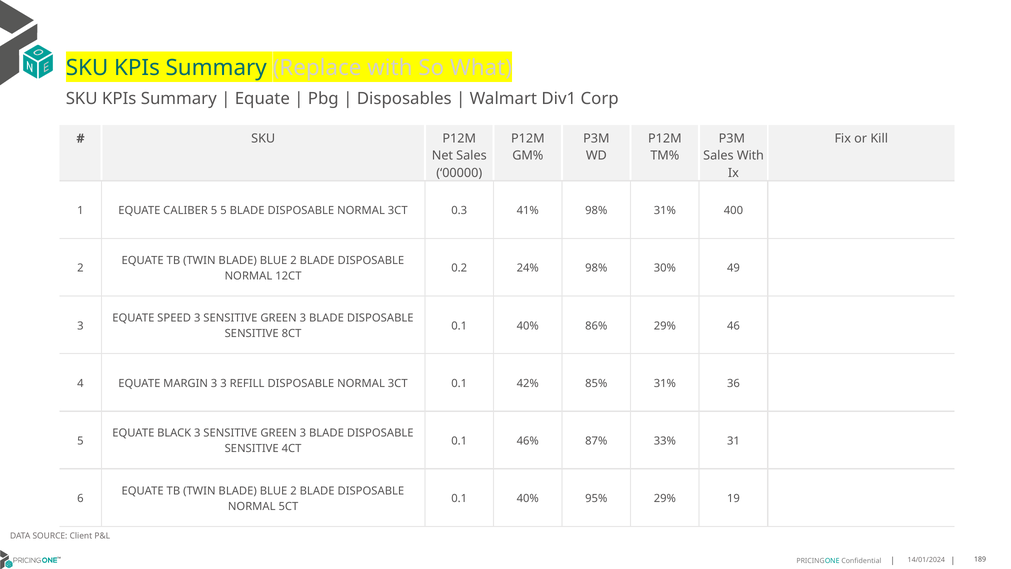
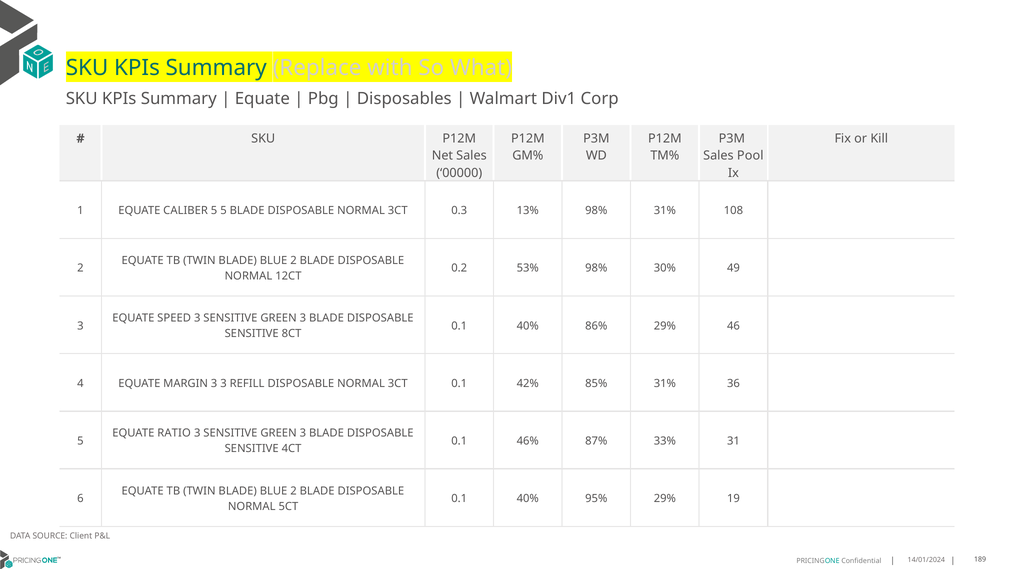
Sales With: With -> Pool
41%: 41% -> 13%
400: 400 -> 108
24%: 24% -> 53%
BLACK: BLACK -> RATIO
